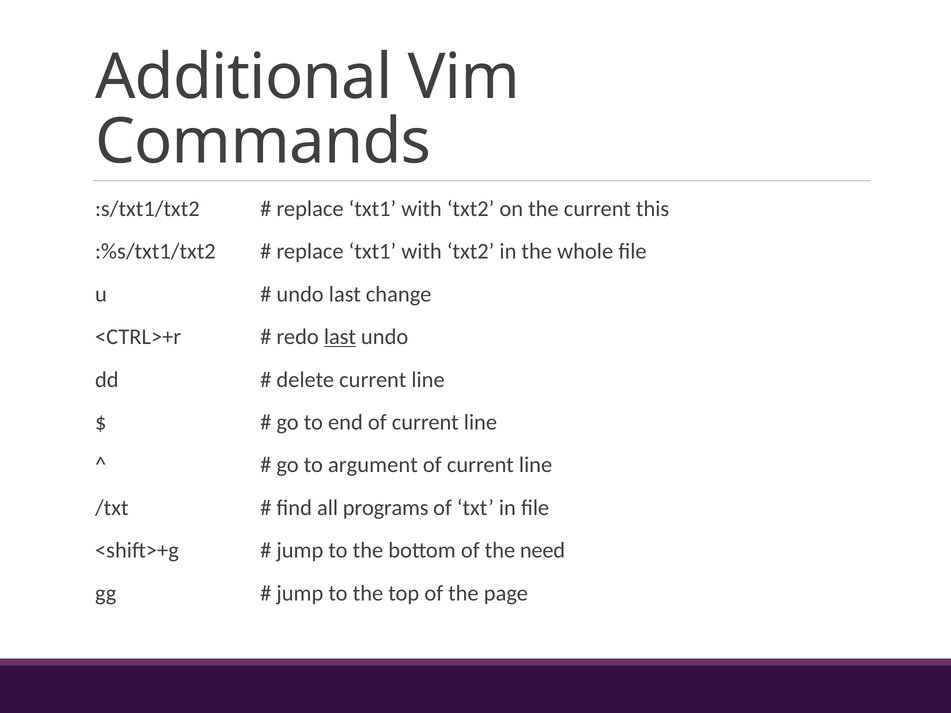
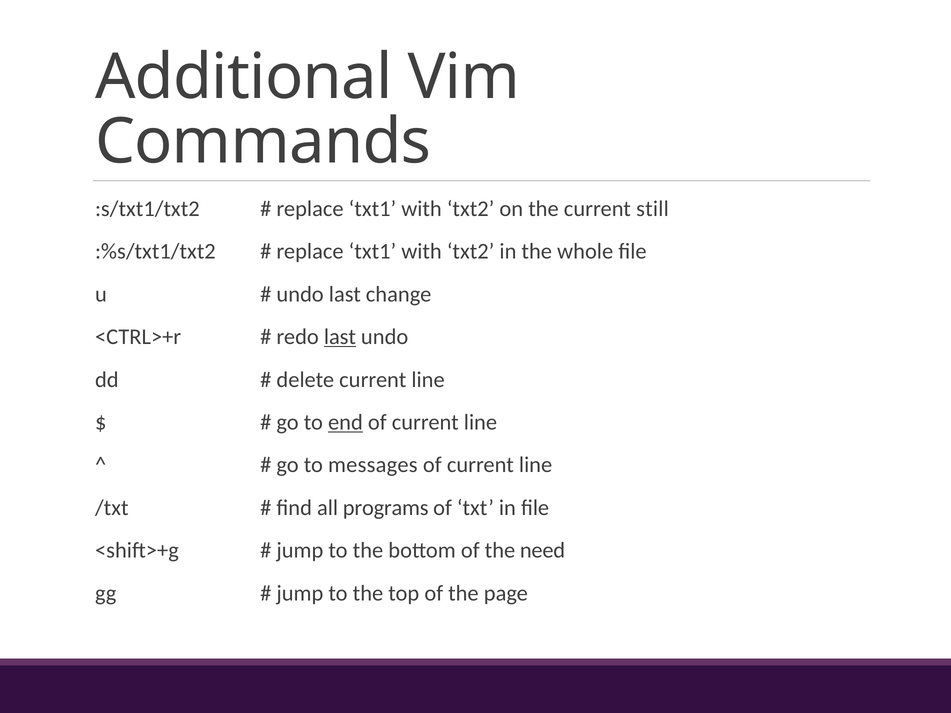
this: this -> still
end underline: none -> present
argument: argument -> messages
